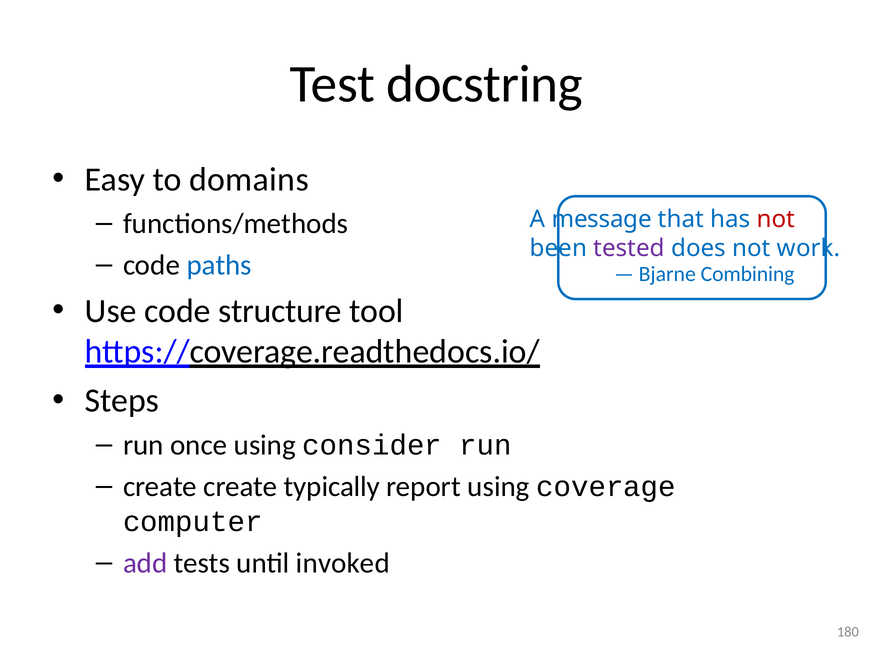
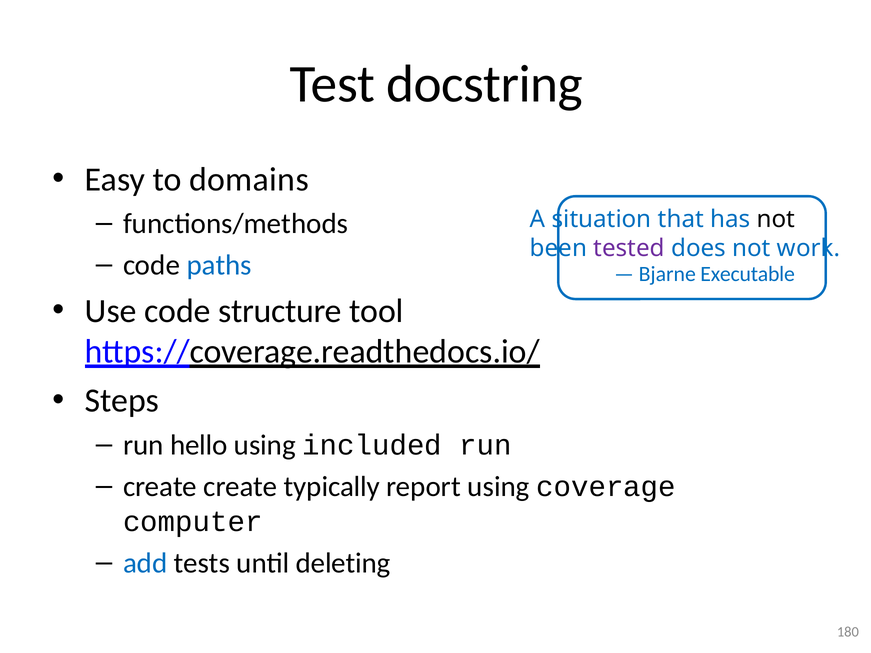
message: message -> situation
not at (776, 219) colour: red -> black
Combining: Combining -> Executable
once: once -> hello
consider: consider -> included
add colour: purple -> blue
invoked: invoked -> deleting
